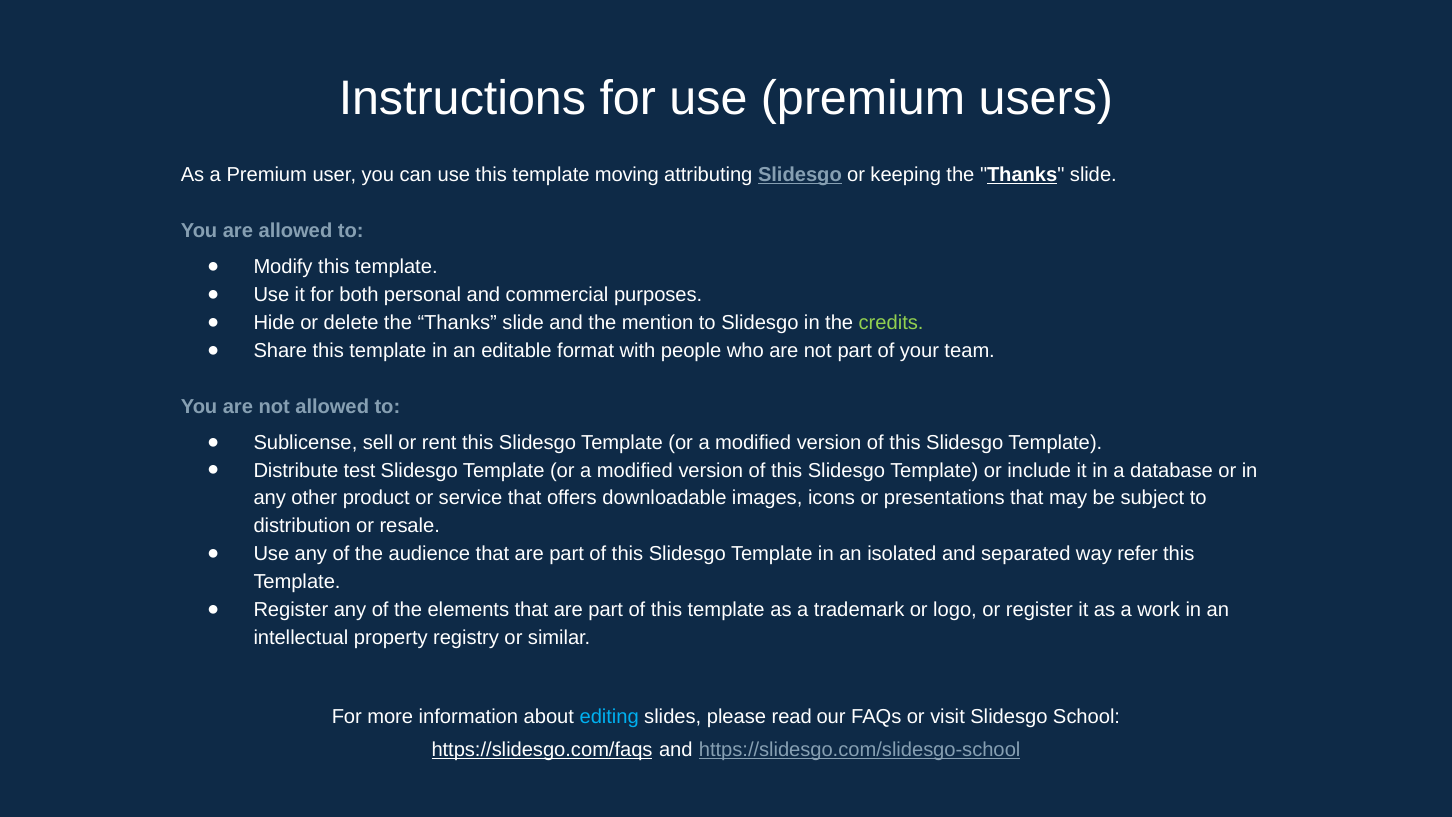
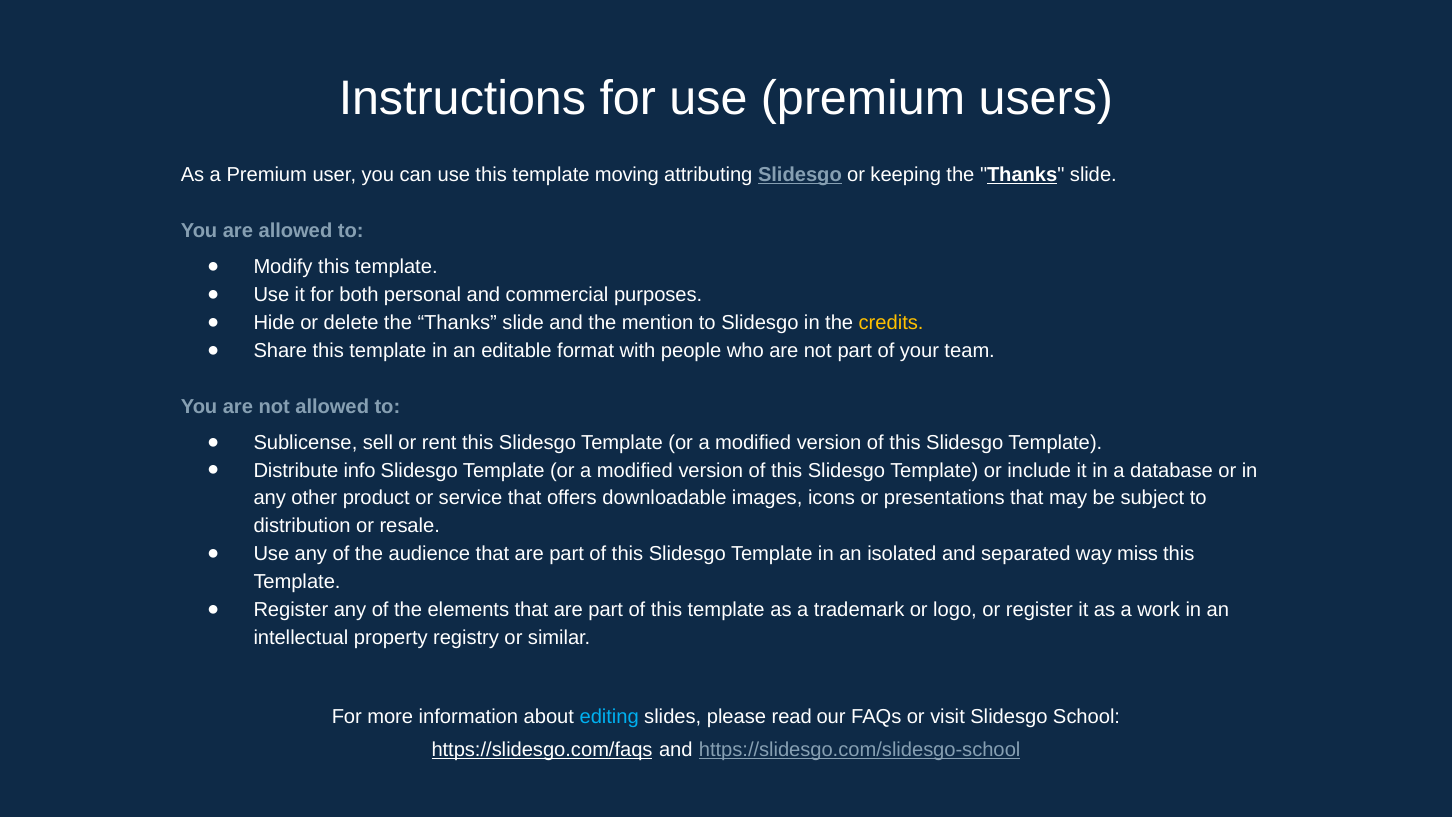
credits colour: light green -> yellow
test: test -> info
refer: refer -> miss
